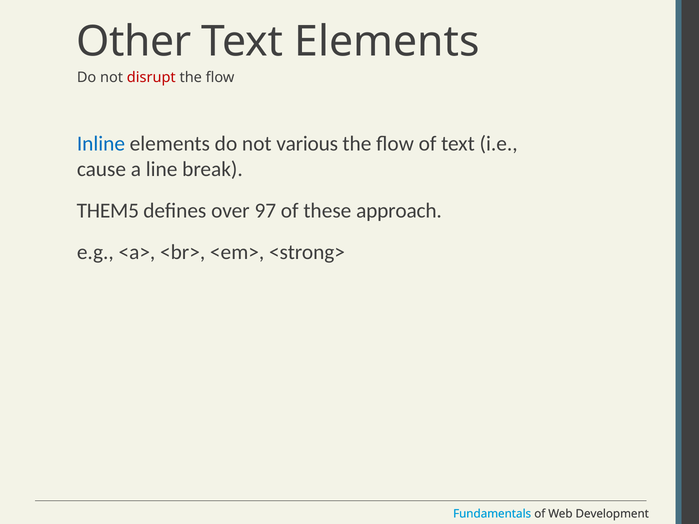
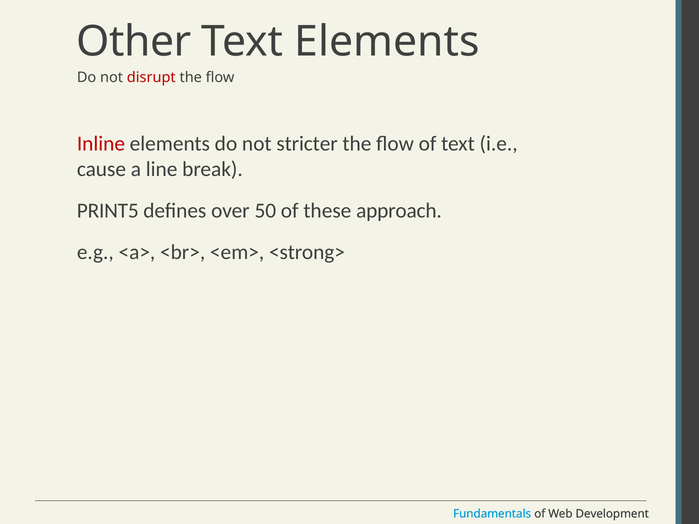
Inline colour: blue -> red
various: various -> stricter
THEM5: THEM5 -> PRINT5
97: 97 -> 50
